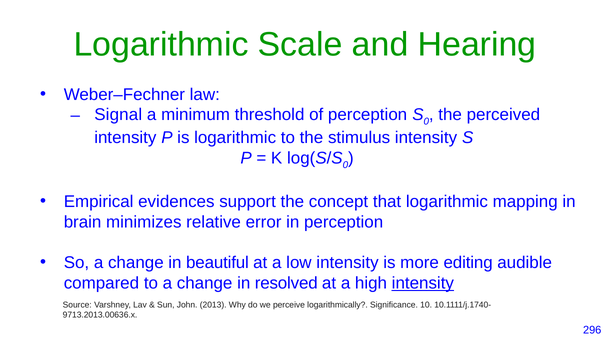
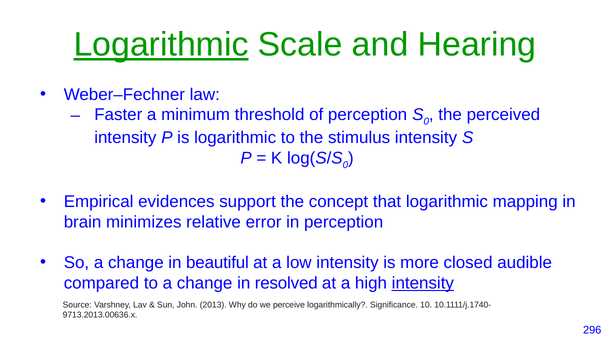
Logarithmic at (161, 45) underline: none -> present
Signal: Signal -> Faster
editing: editing -> closed
